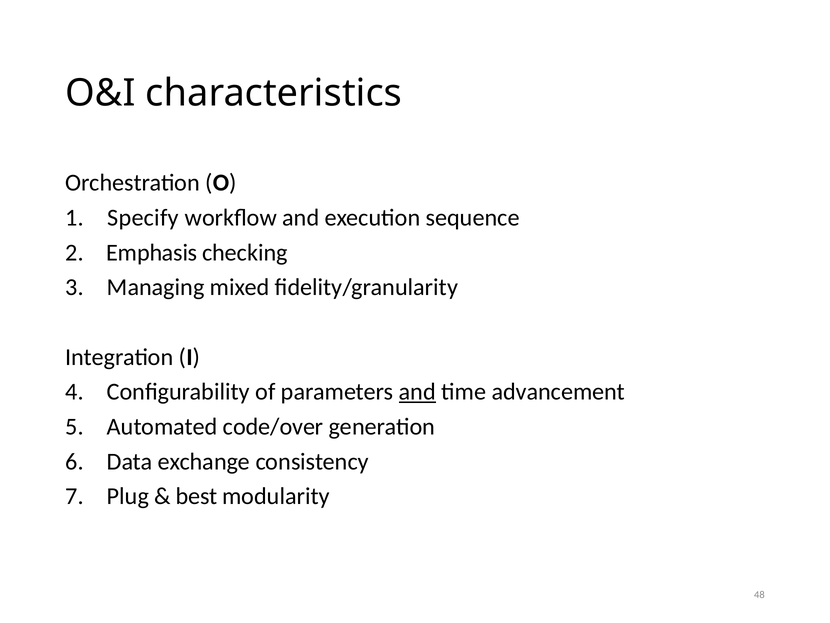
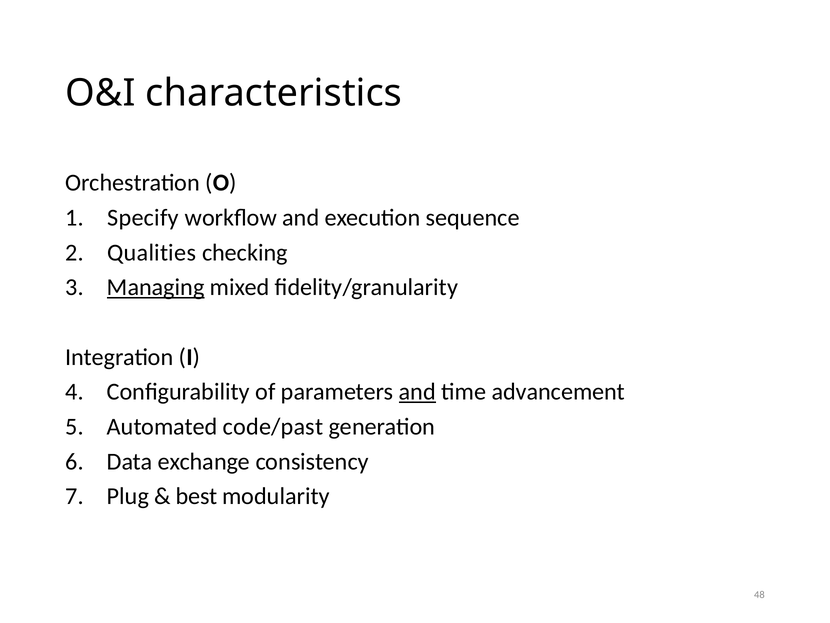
Emphasis: Emphasis -> Qualities
Managing underline: none -> present
code/over: code/over -> code/past
